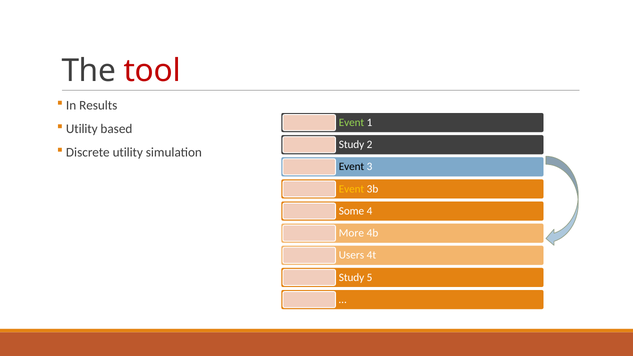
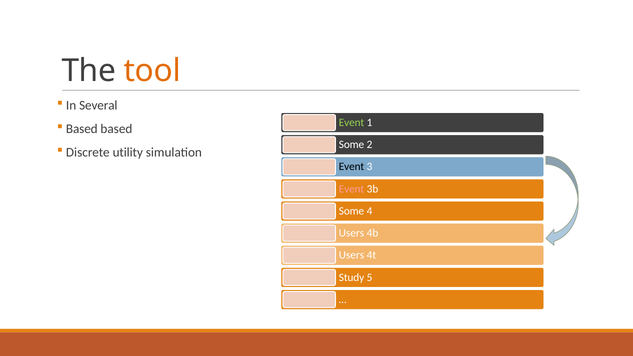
tool colour: red -> orange
Results: Results -> Several
Utility at (82, 129): Utility -> Based
Study at (352, 145): Study -> Some
Event at (352, 189) colour: yellow -> pink
More at (351, 233): More -> Users
